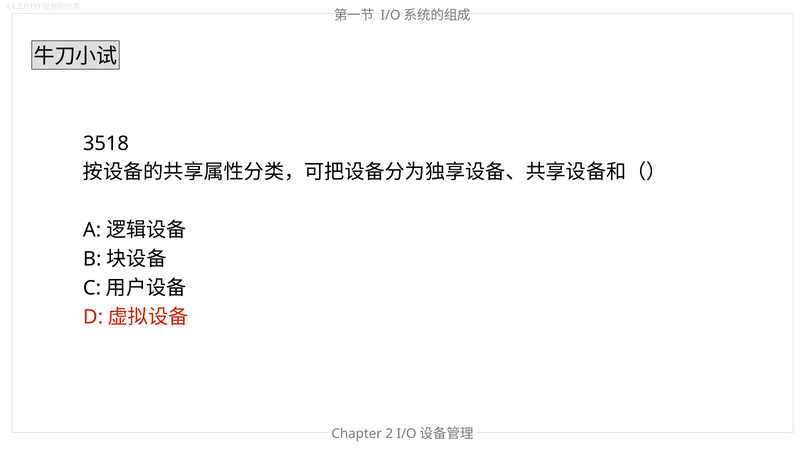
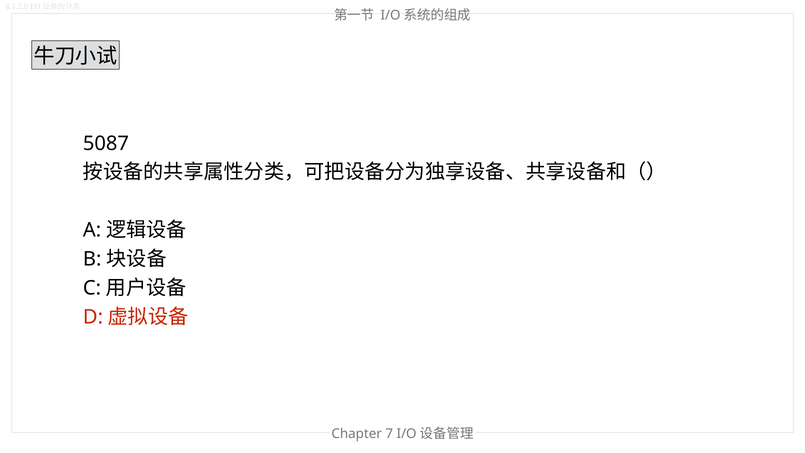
3518: 3518 -> 5087
2: 2 -> 7
